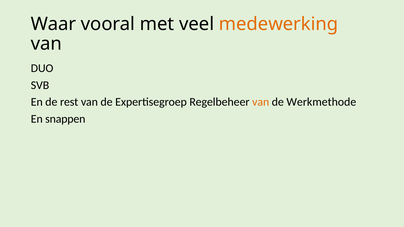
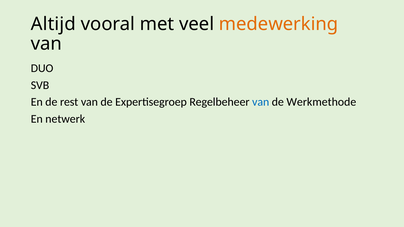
Waar: Waar -> Altijd
van at (261, 102) colour: orange -> blue
snappen: snappen -> netwerk
